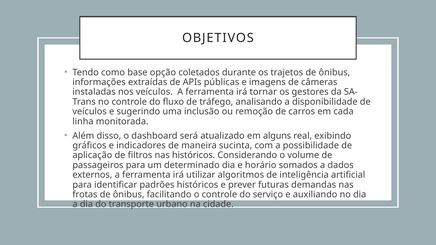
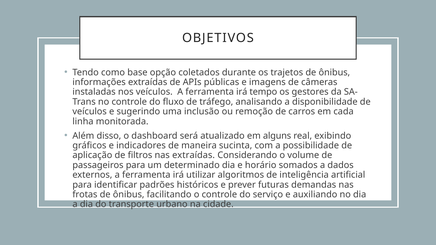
tornar: tornar -> tempo
nas históricos: históricos -> extraídas
